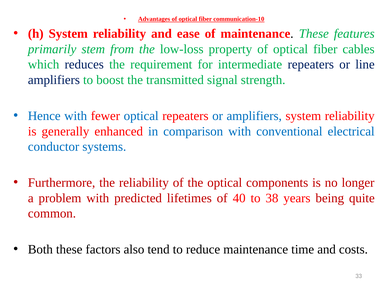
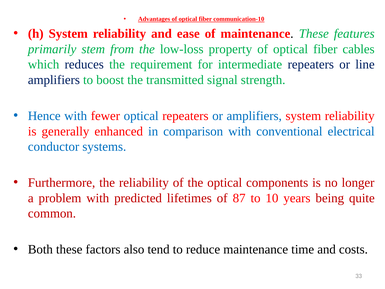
40: 40 -> 87
38: 38 -> 10
